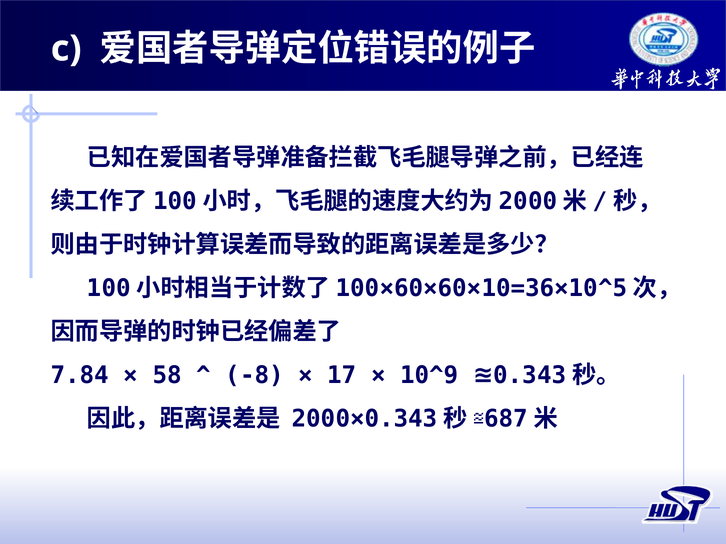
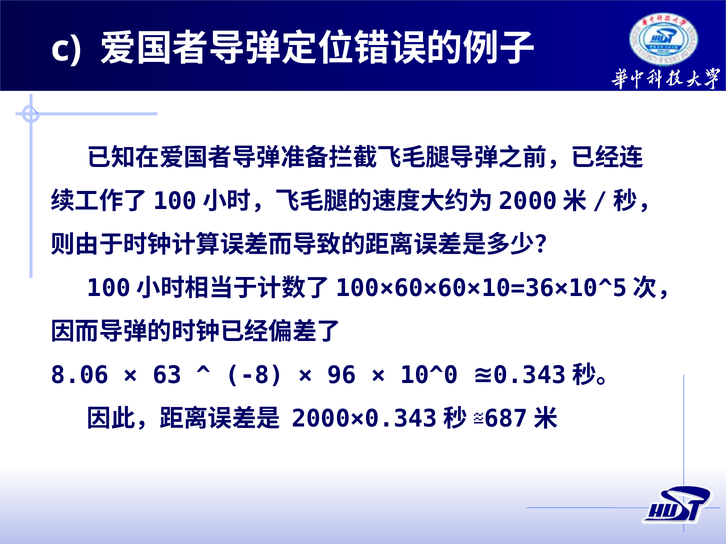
7.84: 7.84 -> 8.06
58: 58 -> 63
17: 17 -> 96
10^9: 10^9 -> 10^0
